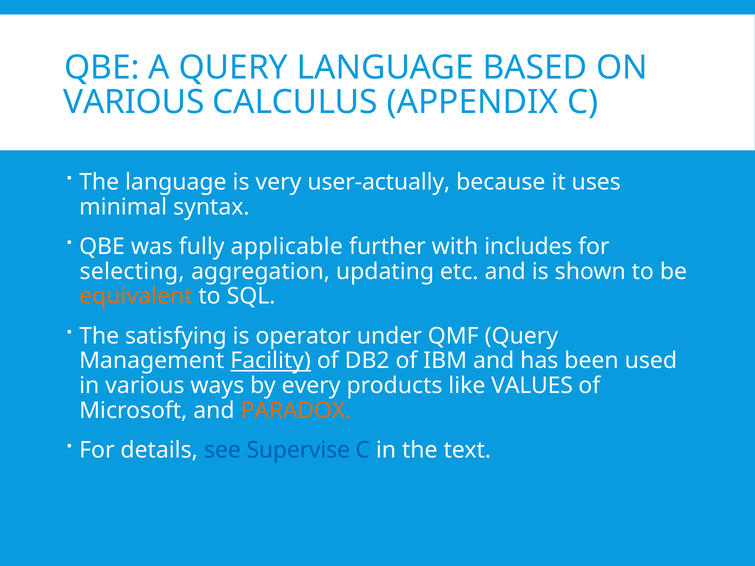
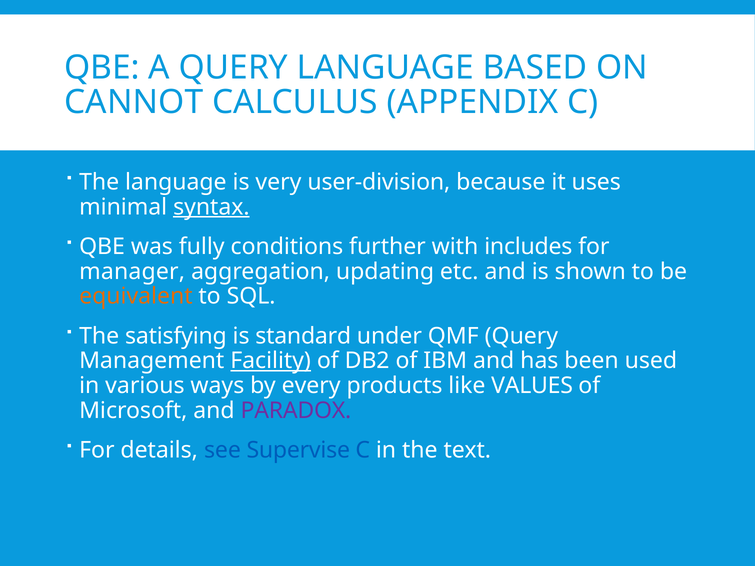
VARIOUS at (134, 102): VARIOUS -> CANNOT
user-actually: user-actually -> user-division
syntax underline: none -> present
applicable: applicable -> conditions
selecting: selecting -> manager
operator: operator -> standard
PARADOX colour: orange -> purple
